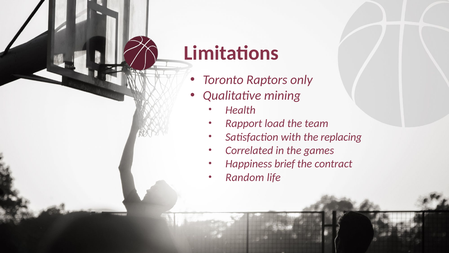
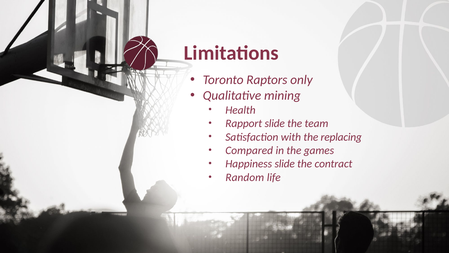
Rapport load: load -> slide
Correlated: Correlated -> Compared
Happiness brief: brief -> slide
